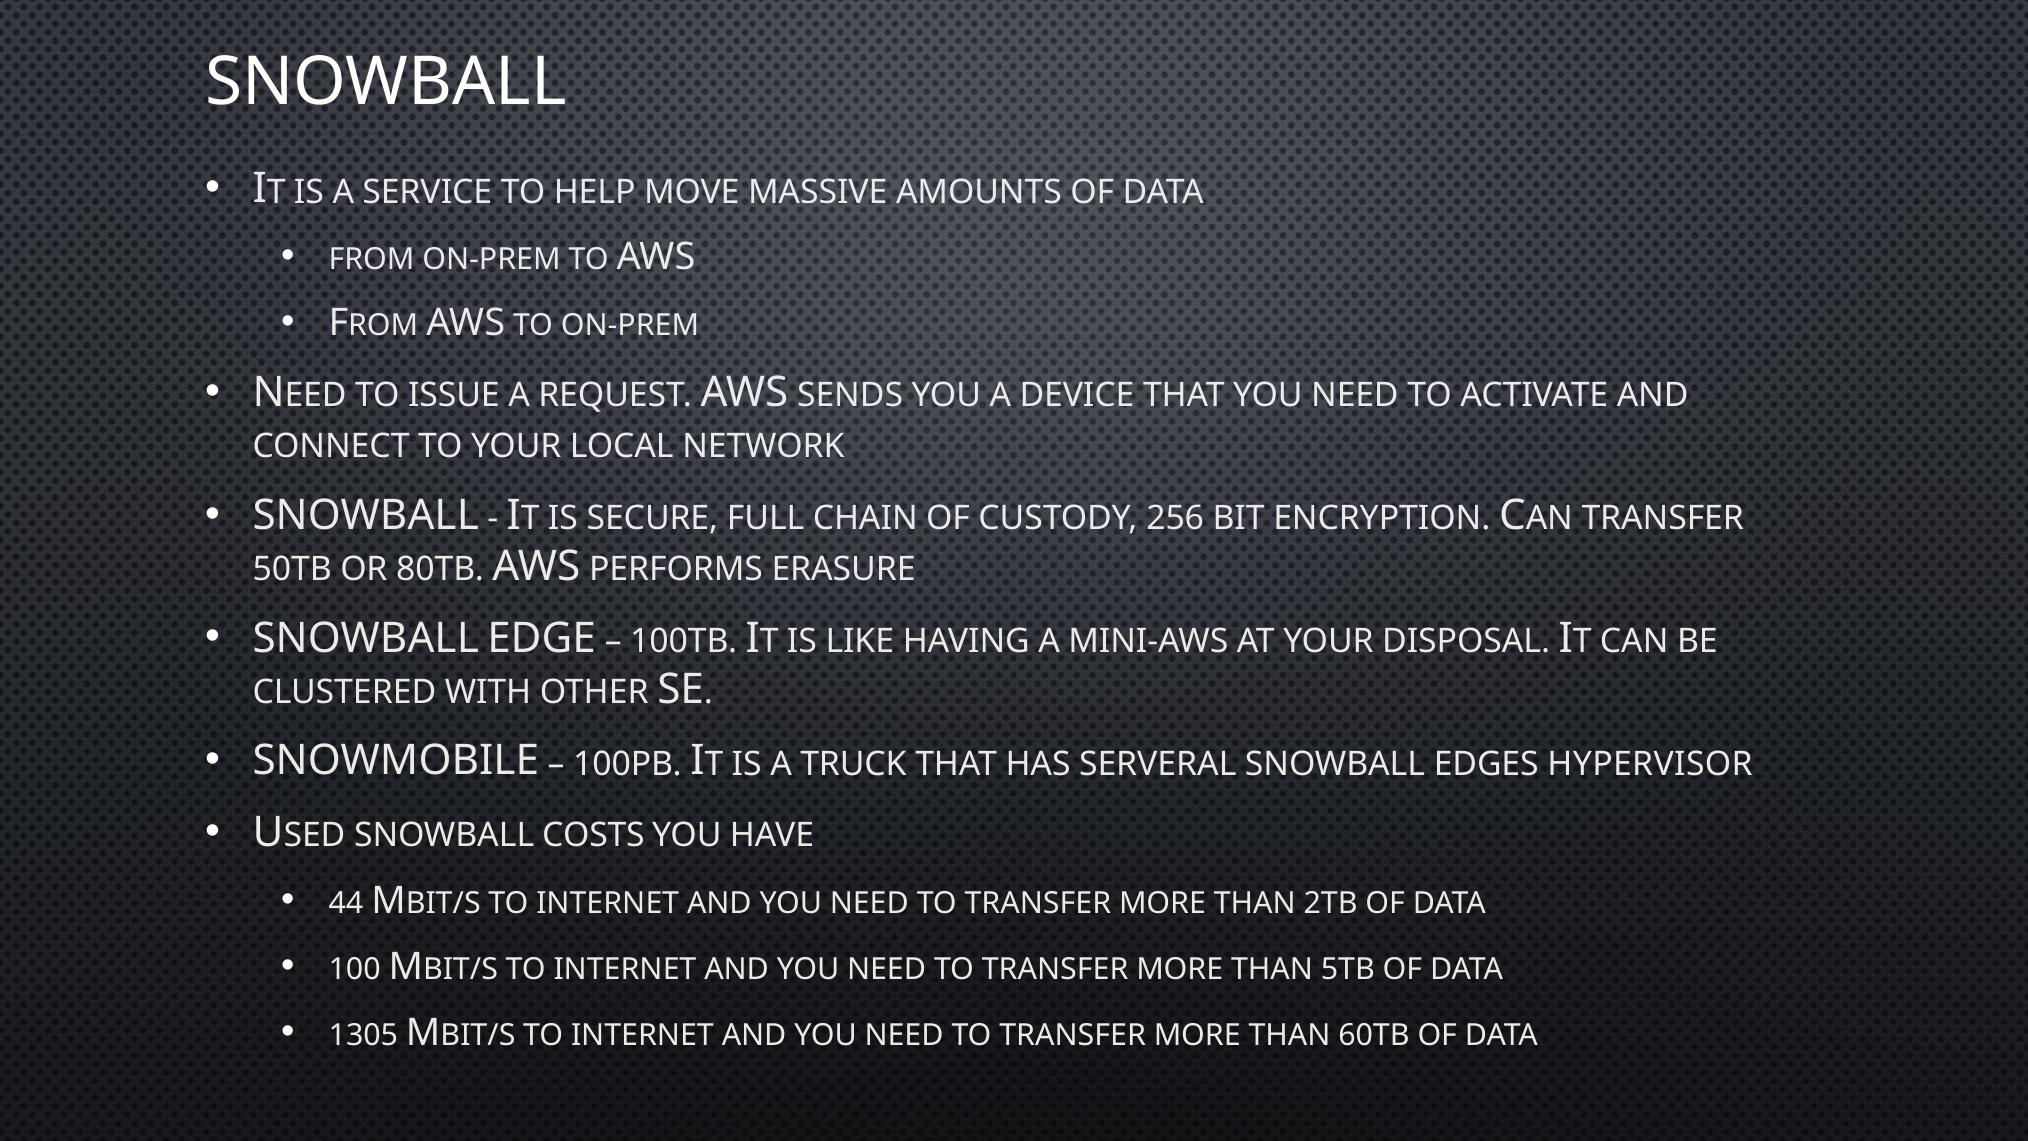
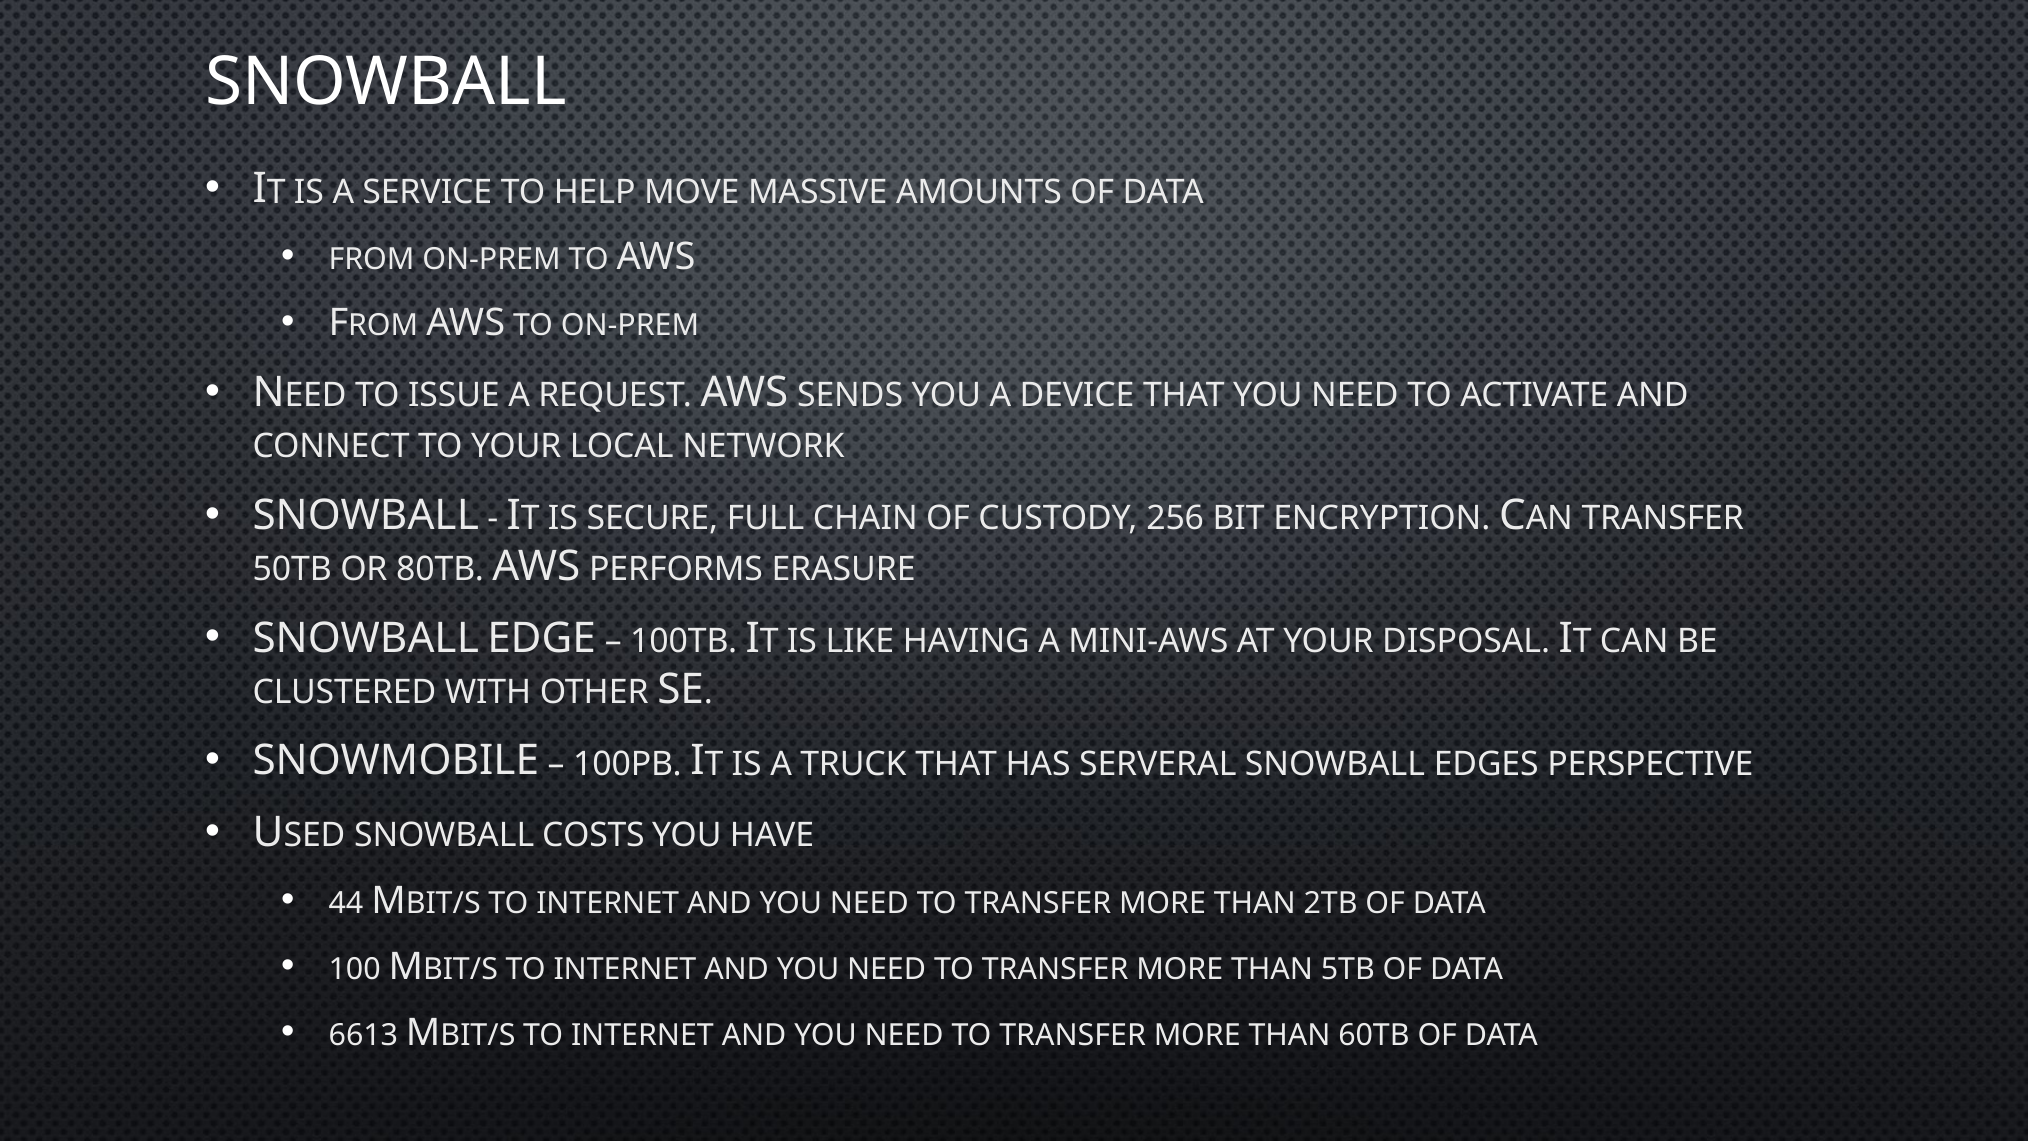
HYPERVISOR: HYPERVISOR -> PERSPECTIVE
1305: 1305 -> 6613
